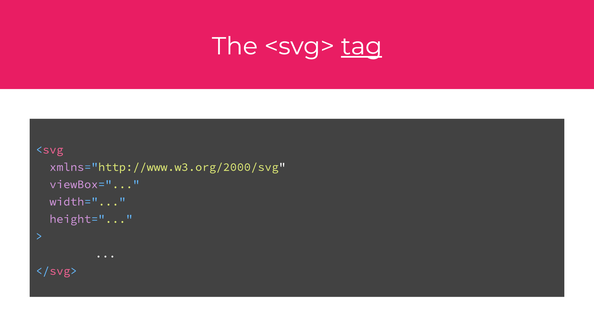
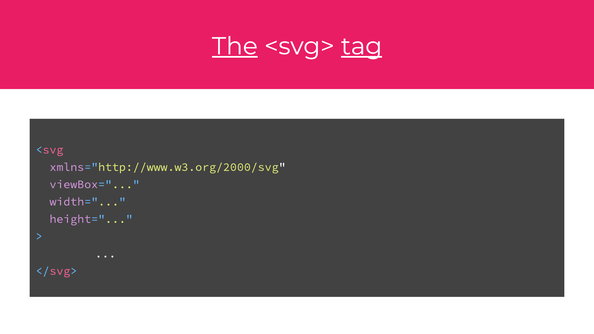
The underline: none -> present
